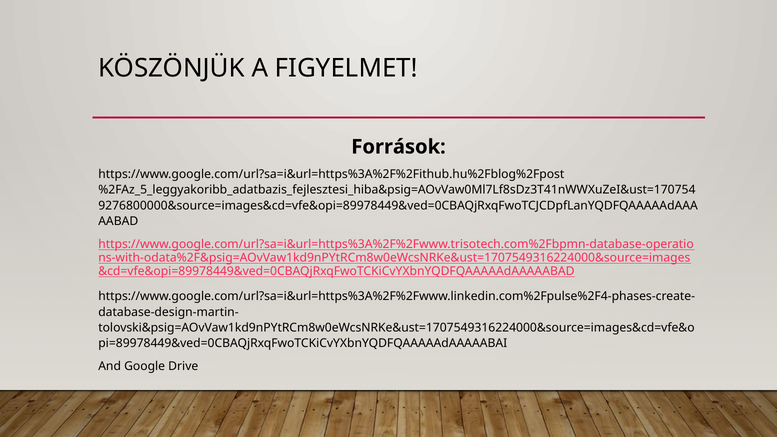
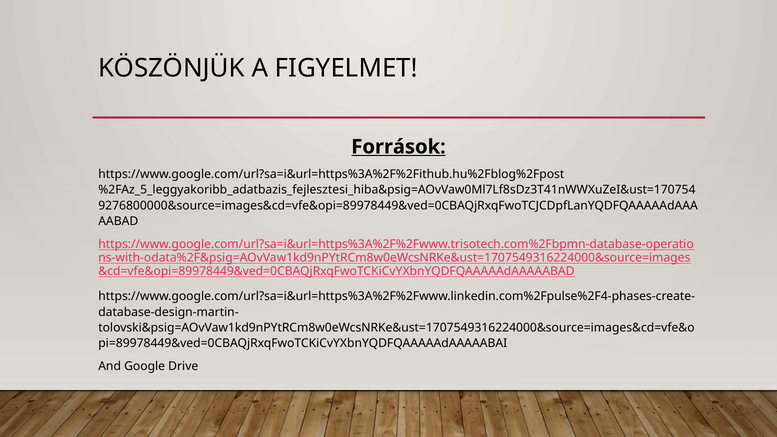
Források underline: none -> present
